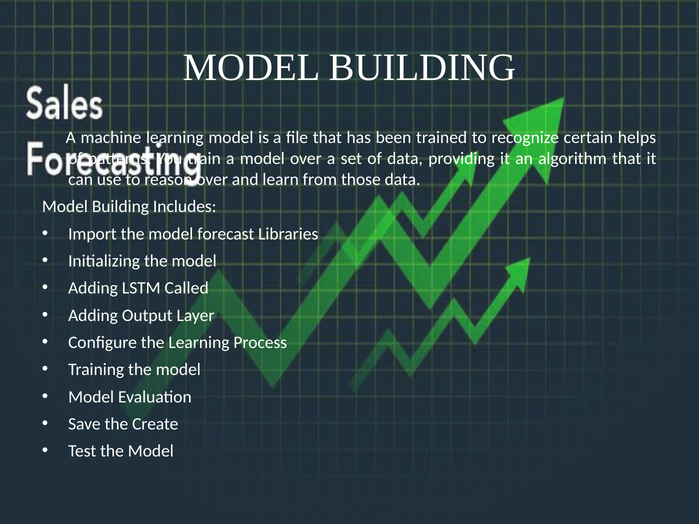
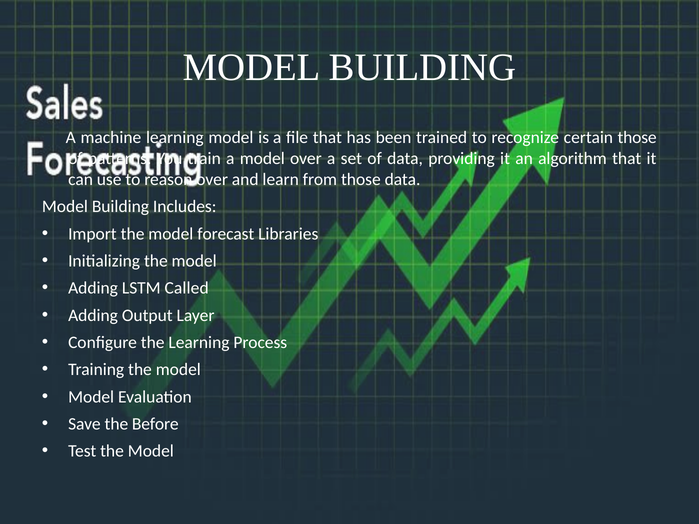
certain helps: helps -> those
Create: Create -> Before
